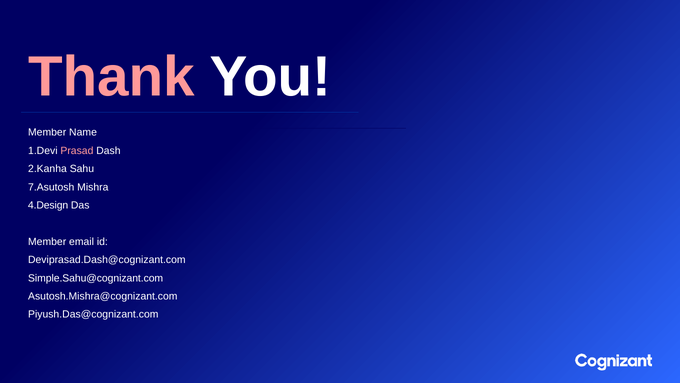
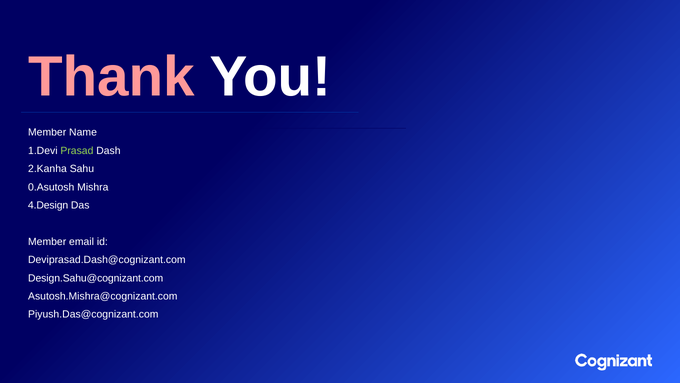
Prasad colour: pink -> light green
7.Asutosh: 7.Asutosh -> 0.Asutosh
Simple.Sahu@cognizant.com: Simple.Sahu@cognizant.com -> Design.Sahu@cognizant.com
